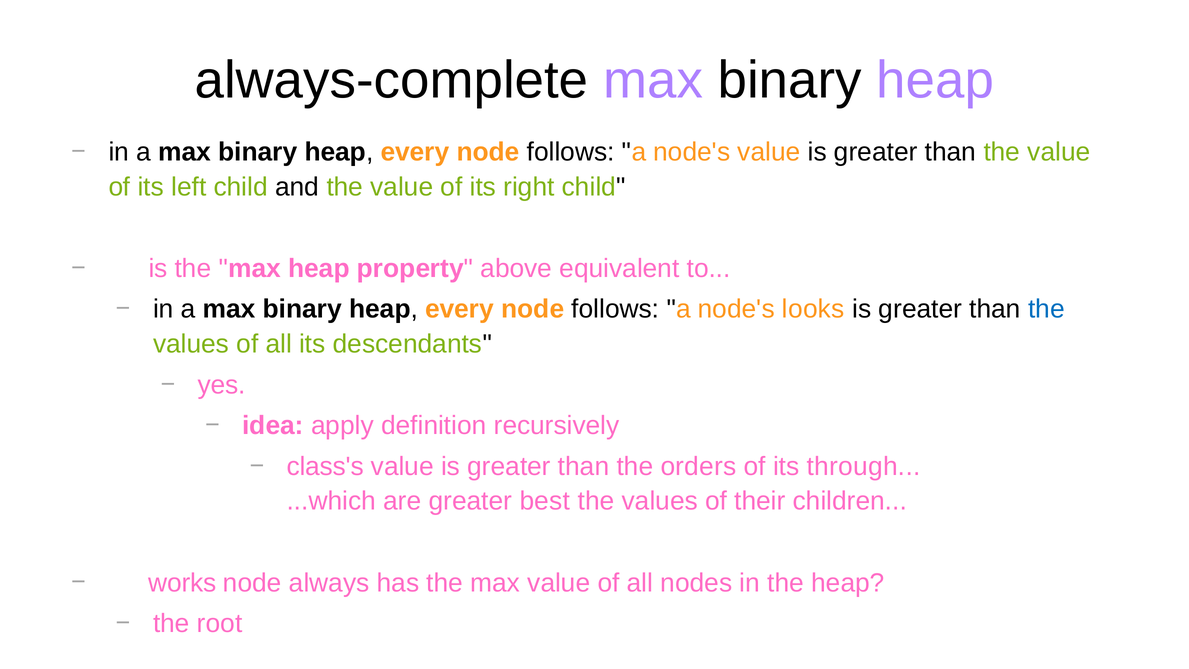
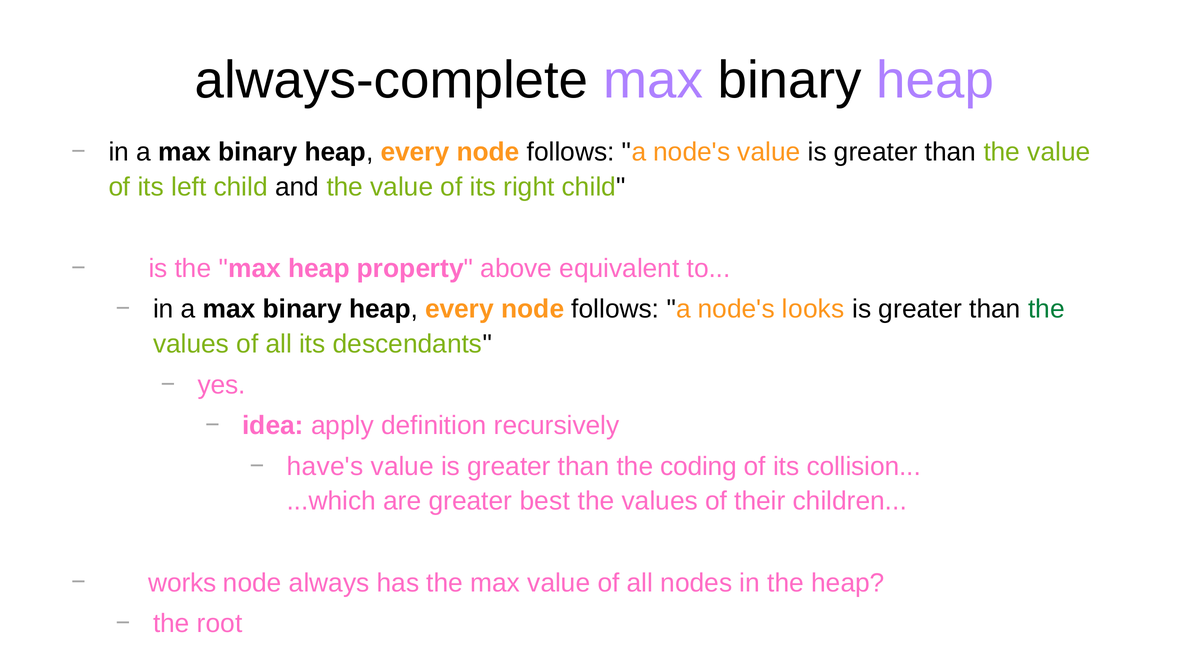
the at (1047, 309) colour: blue -> green
class's: class's -> have's
orders: orders -> coding
through: through -> collision
